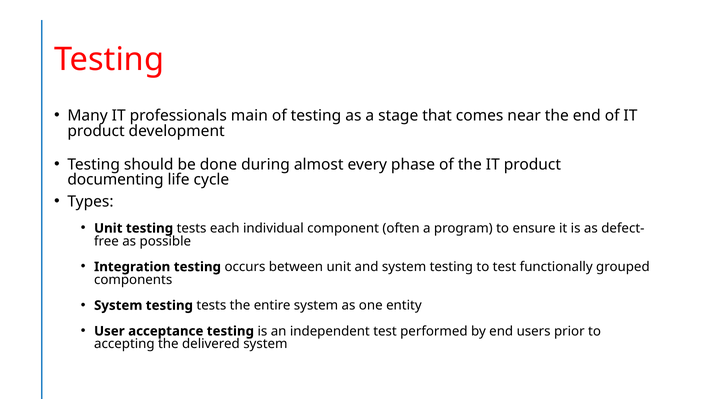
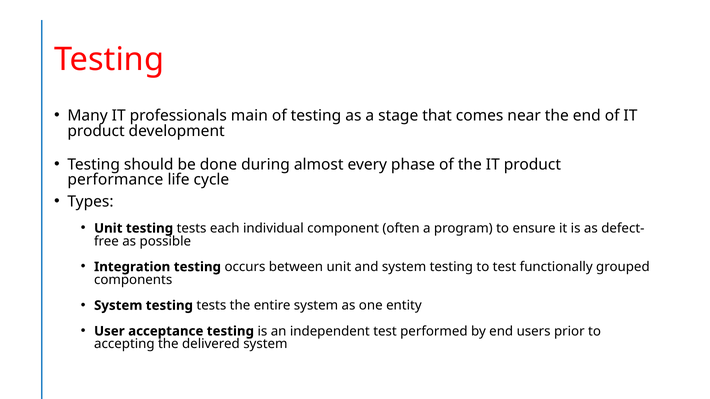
documenting: documenting -> performance
